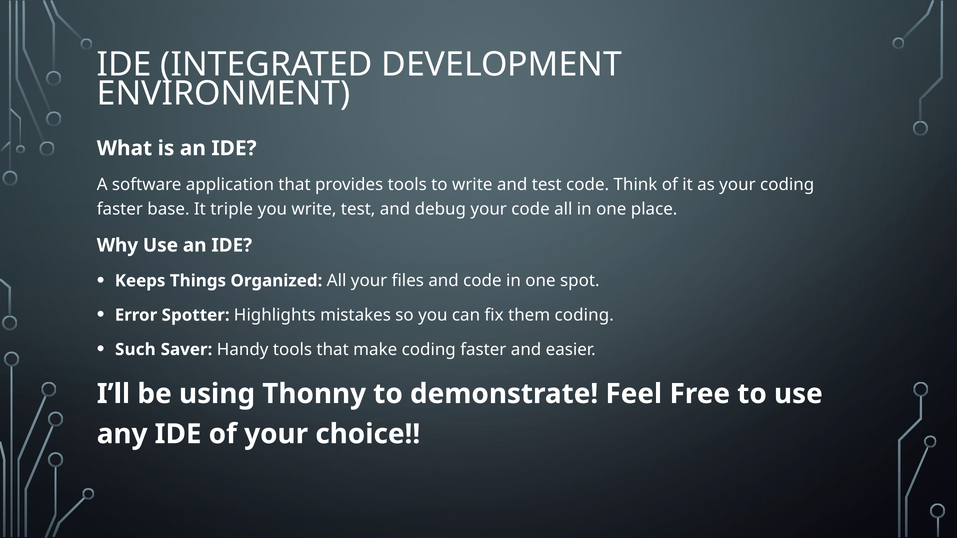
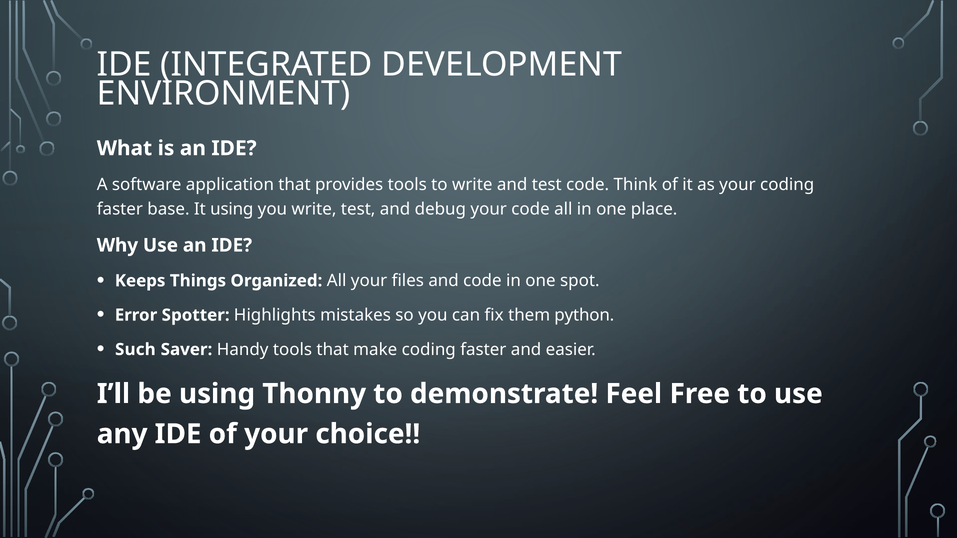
It triple: triple -> using
them coding: coding -> python
